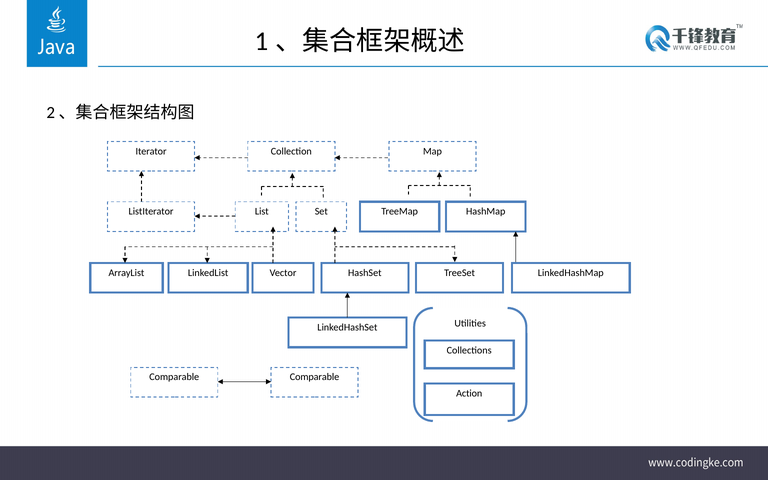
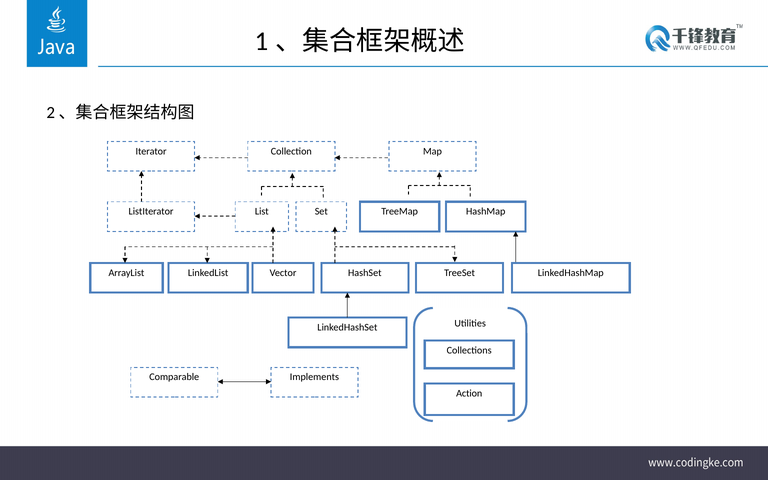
Comparable Comparable: Comparable -> Implements
